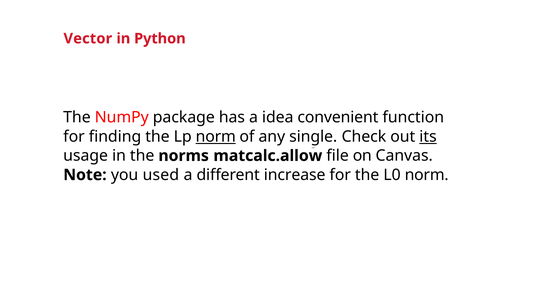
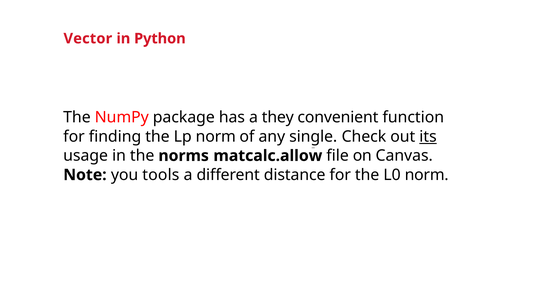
idea: idea -> they
norm at (216, 137) underline: present -> none
used: used -> tools
increase: increase -> distance
